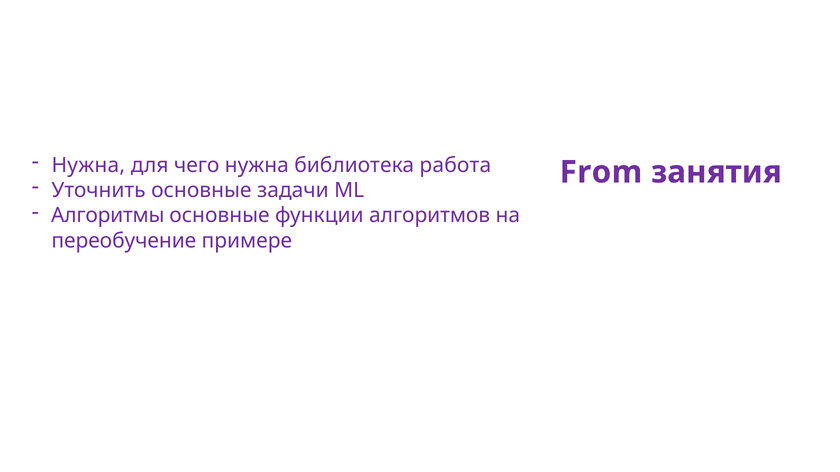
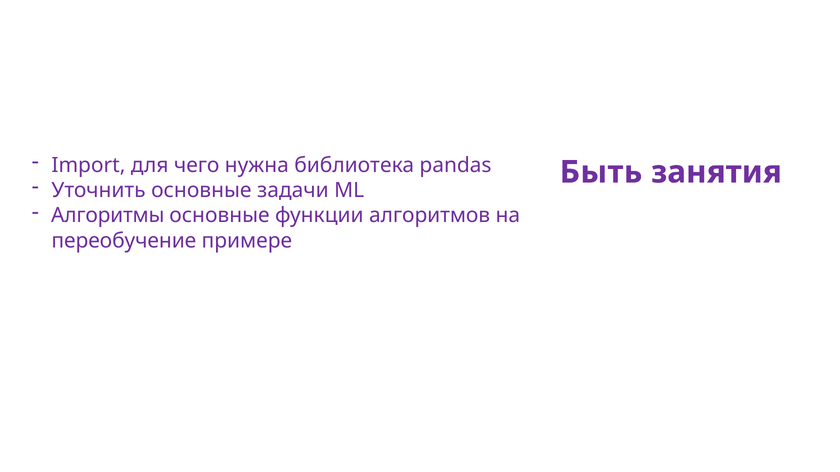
Нужна at (88, 165): Нужна -> Import
работа: работа -> pandas
From: From -> Быть
